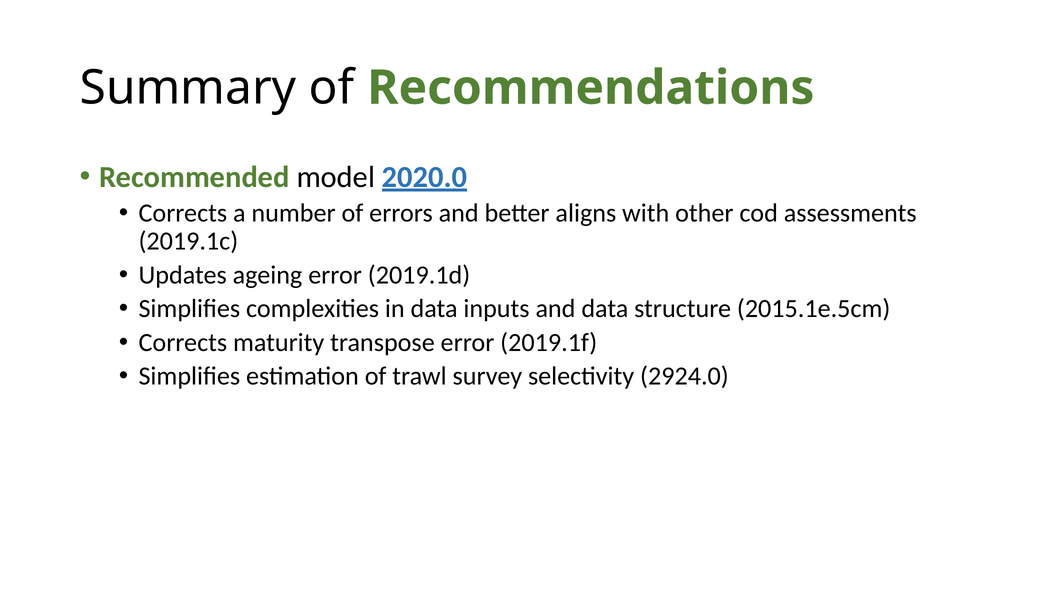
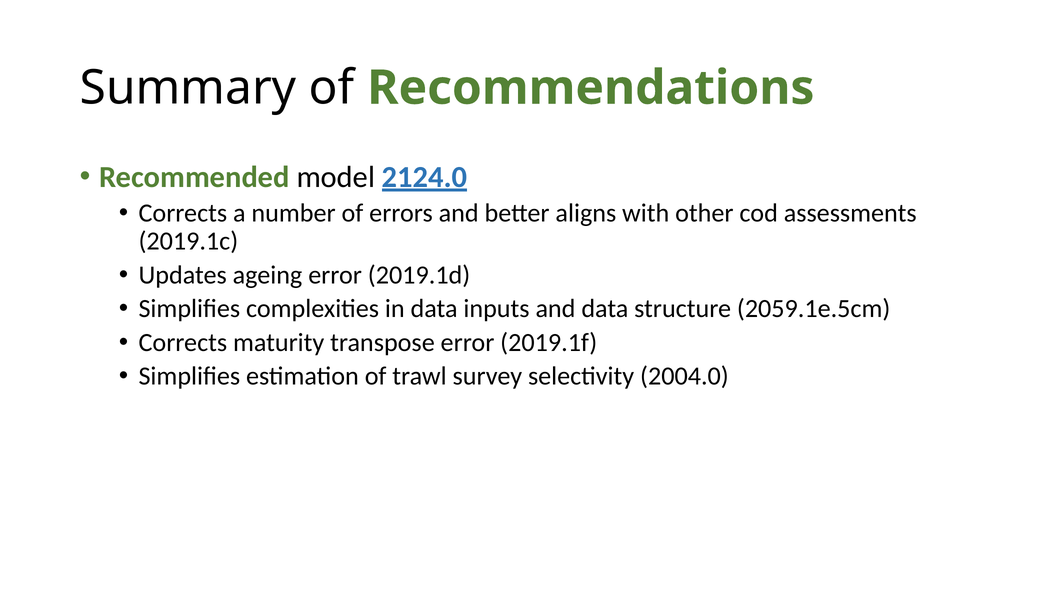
2020.0: 2020.0 -> 2124.0
2015.1e.5cm: 2015.1e.5cm -> 2059.1e.5cm
2924.0: 2924.0 -> 2004.0
